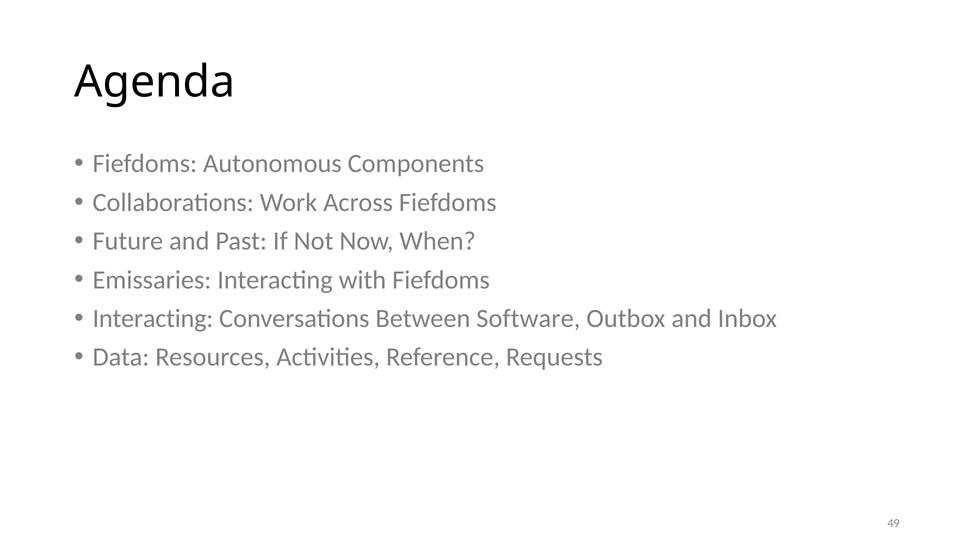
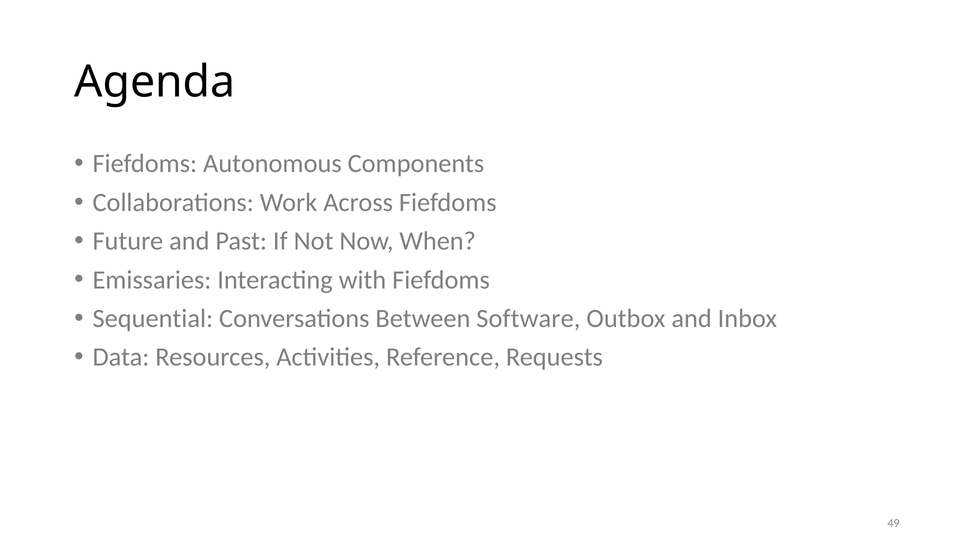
Interacting at (153, 318): Interacting -> Sequential
